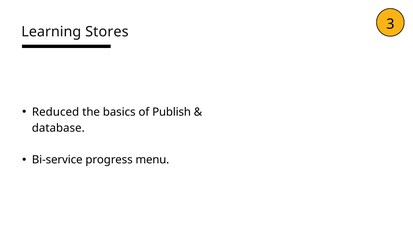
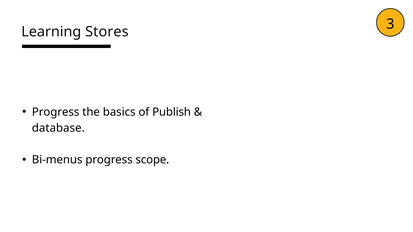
Reduced at (56, 112): Reduced -> Progress
Bi-service: Bi-service -> Bi-menus
menu: menu -> scope
